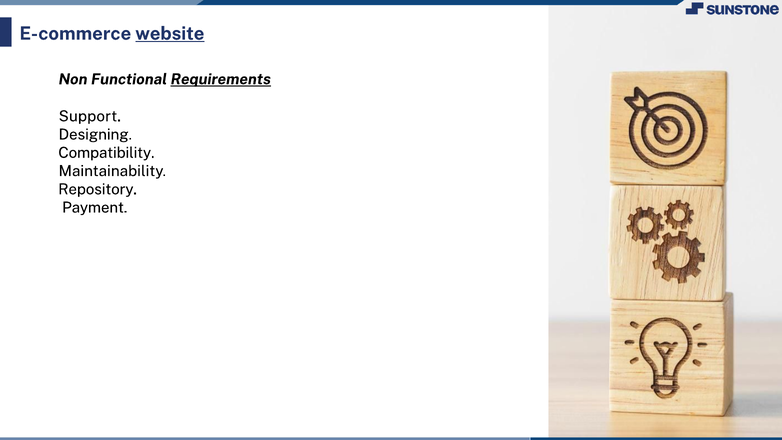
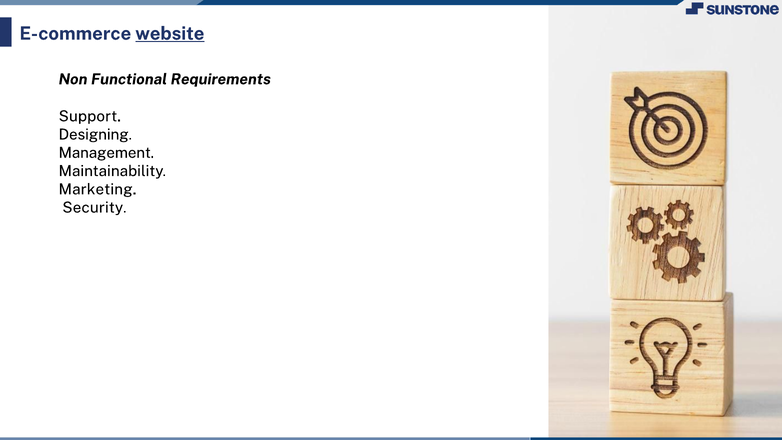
Requirements underline: present -> none
Compatibility: Compatibility -> Management
Repository: Repository -> Marketing
Payment: Payment -> Security
